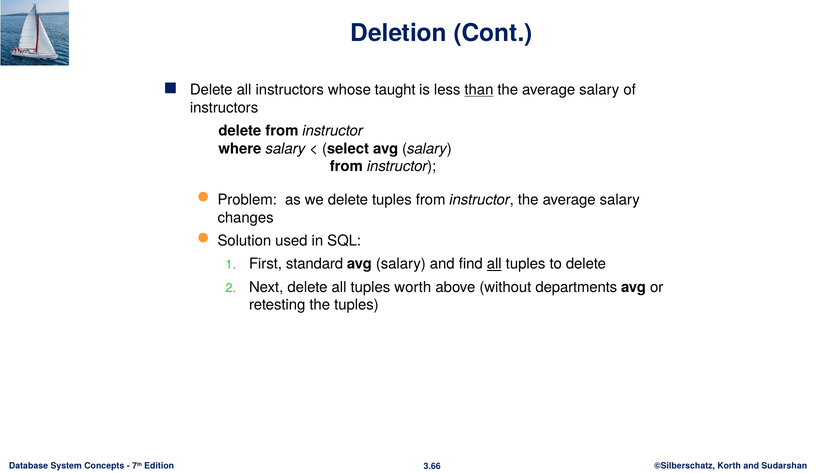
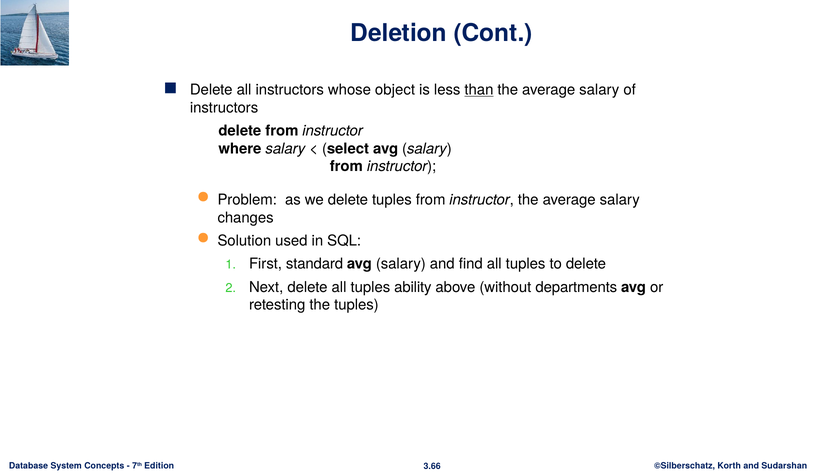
taught: taught -> object
all at (494, 264) underline: present -> none
worth: worth -> ability
